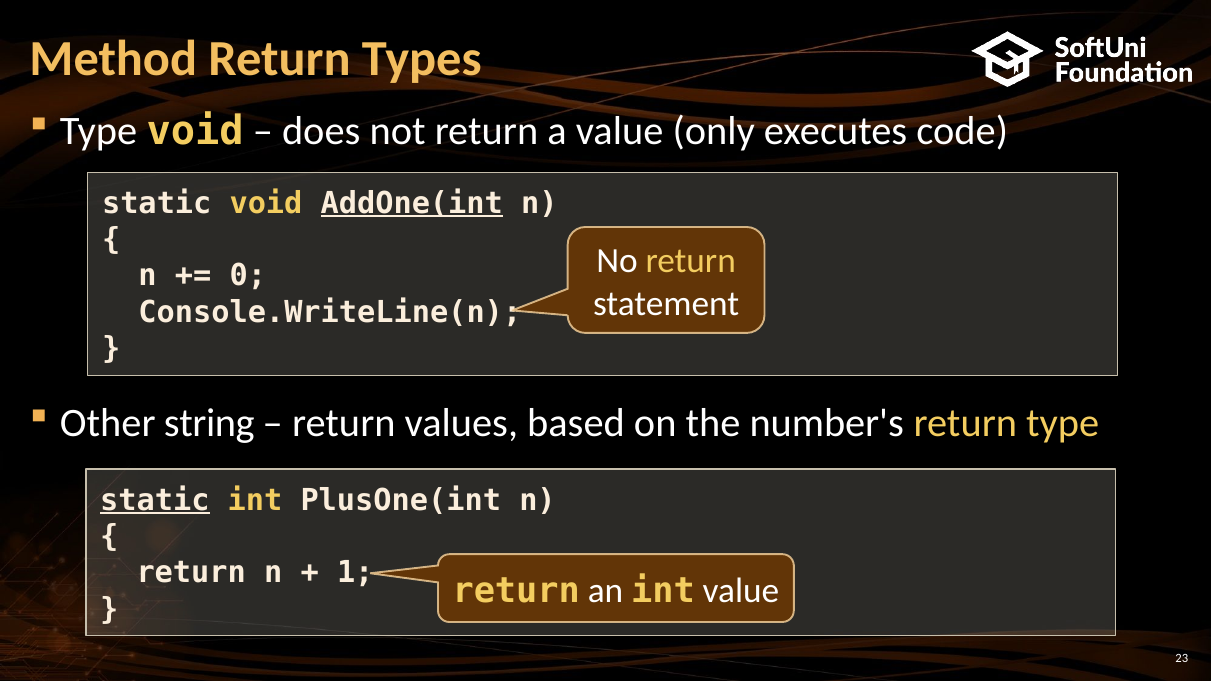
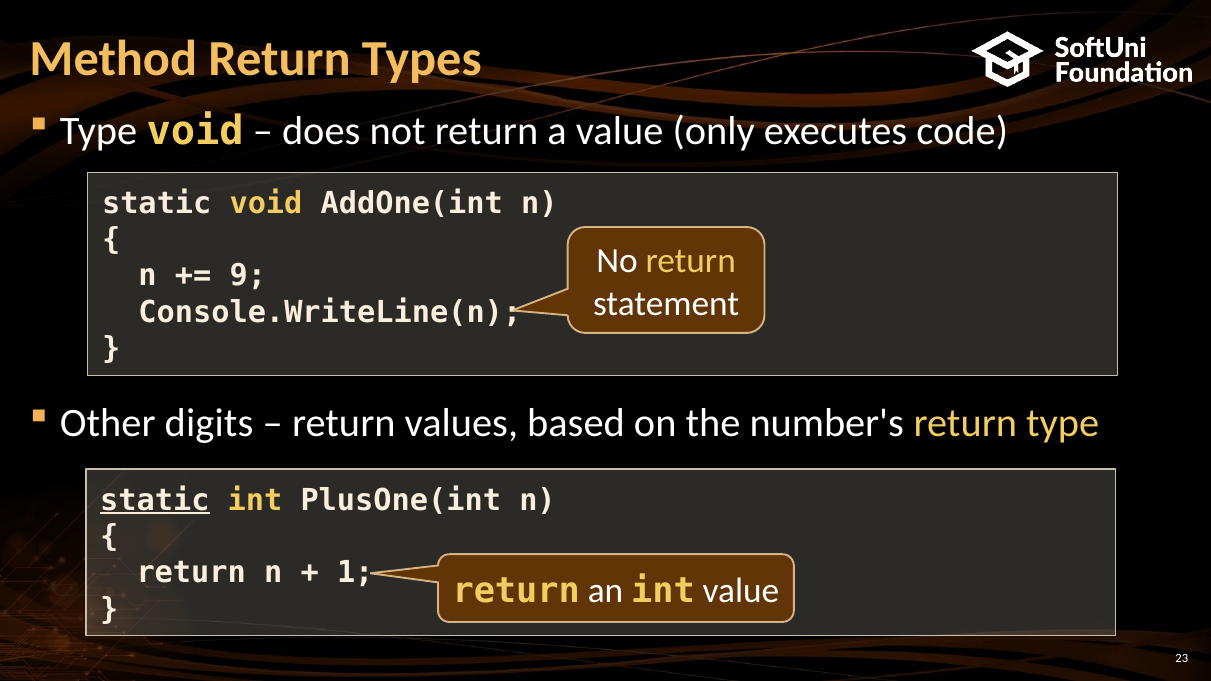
AddOne(int underline: present -> none
0: 0 -> 9
string: string -> digits
